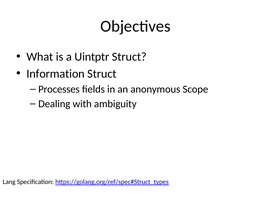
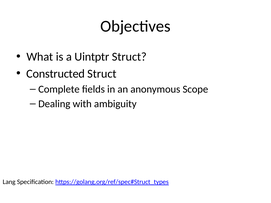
Information: Information -> Constructed
Processes: Processes -> Complete
